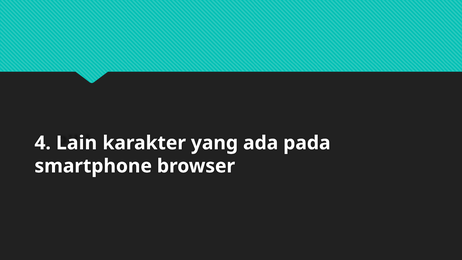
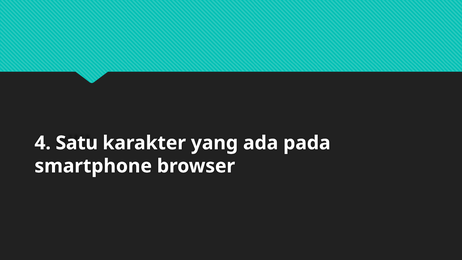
Lain: Lain -> Satu
